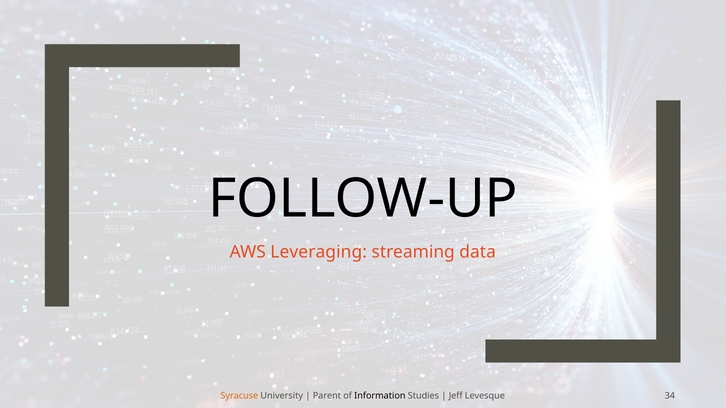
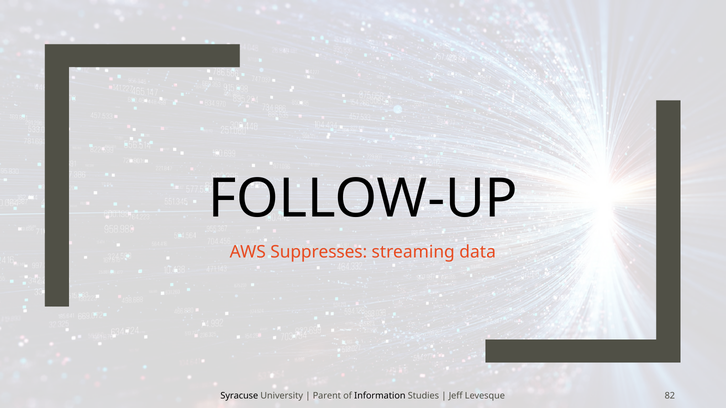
Leveraging: Leveraging -> Suppresses
Syracuse colour: orange -> black
34: 34 -> 82
